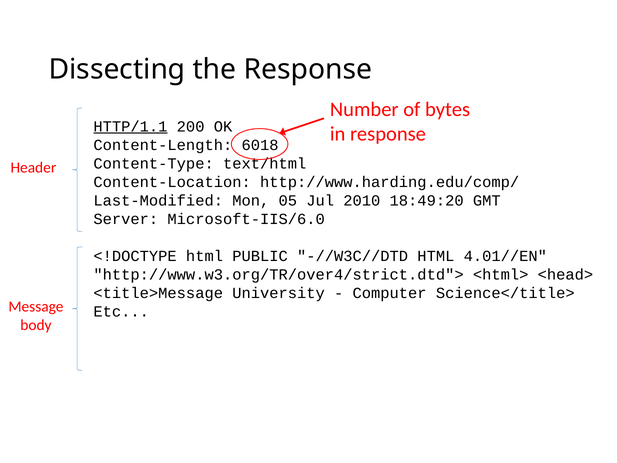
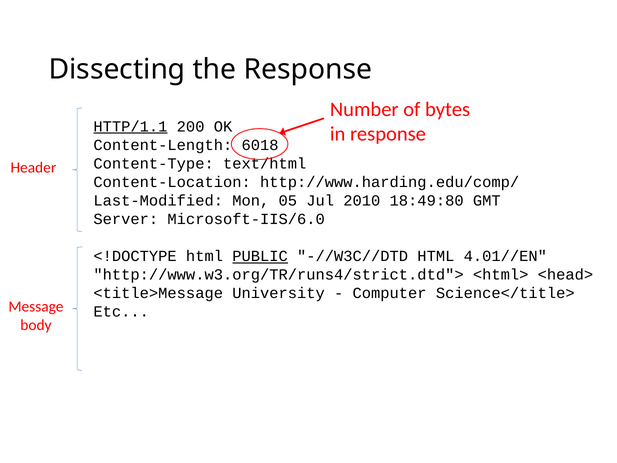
18:49:20: 18:49:20 -> 18:49:80
PUBLIC underline: none -> present
http://www.w3.org/TR/over4/strict.dtd">: http://www.w3.org/TR/over4/strict.dtd"> -> http://www.w3.org/TR/runs4/strict.dtd">
